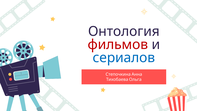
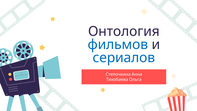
фильмов colour: red -> blue
